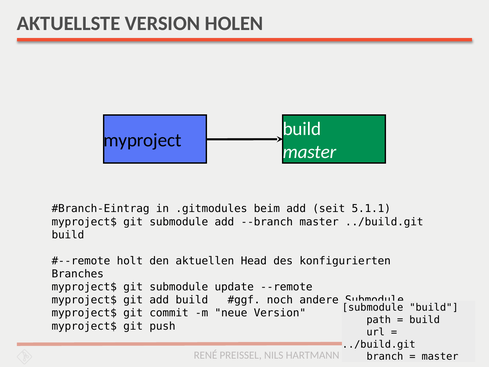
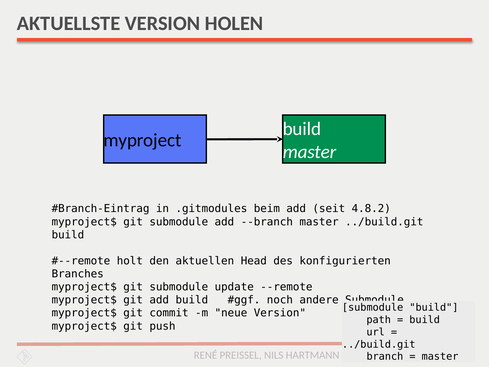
5.1.1: 5.1.1 -> 4.8.2
